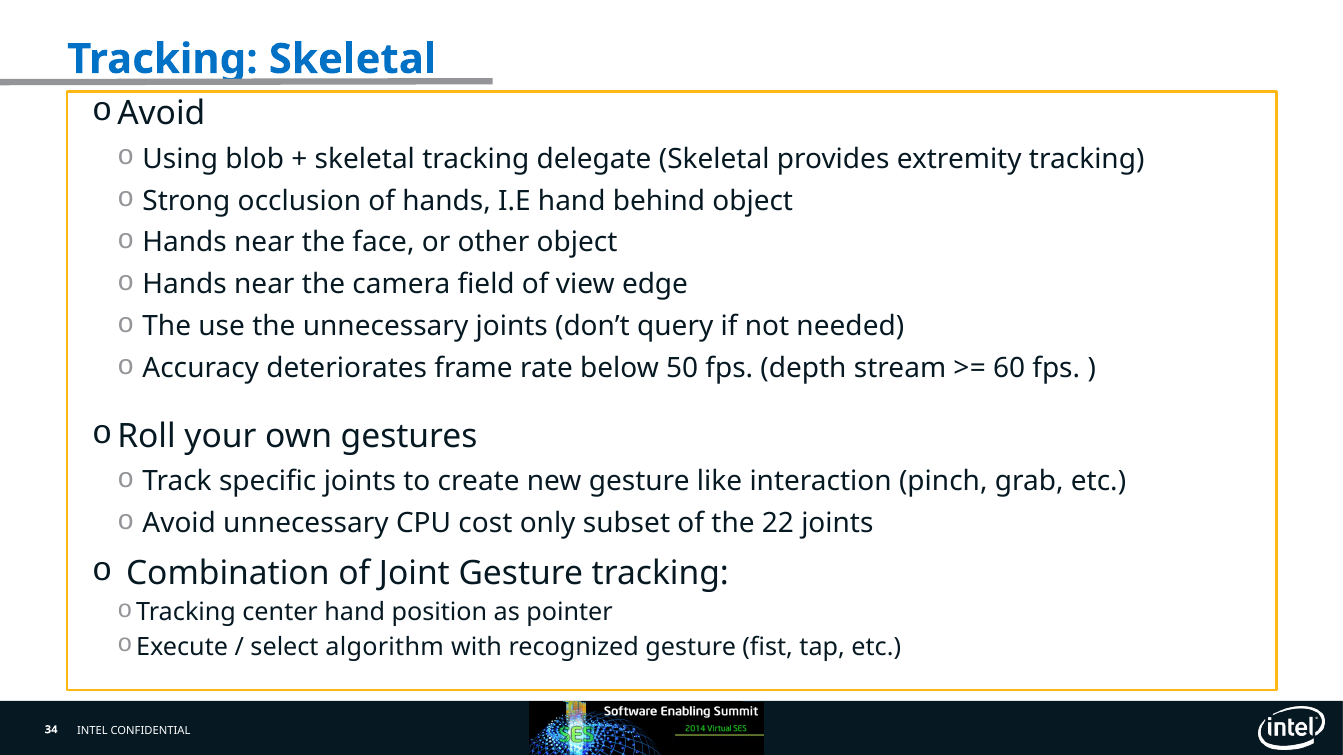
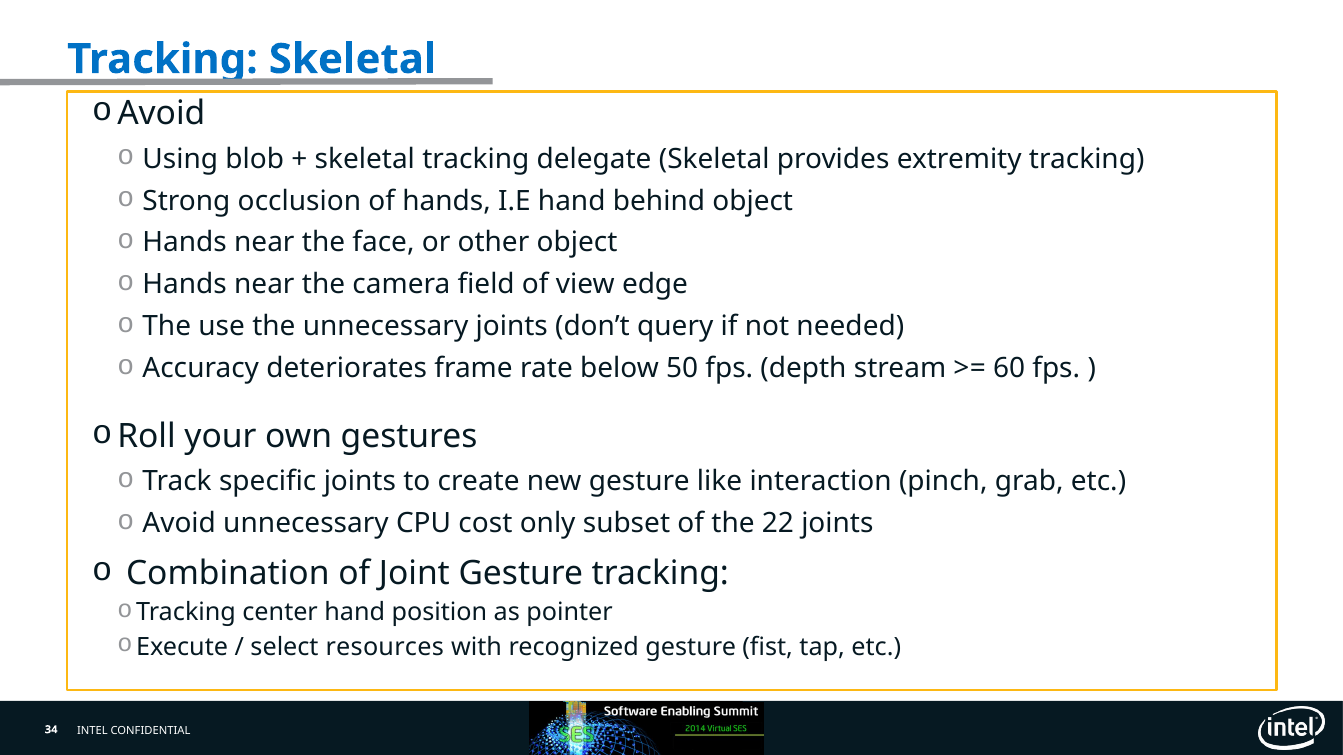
algorithm: algorithm -> resources
